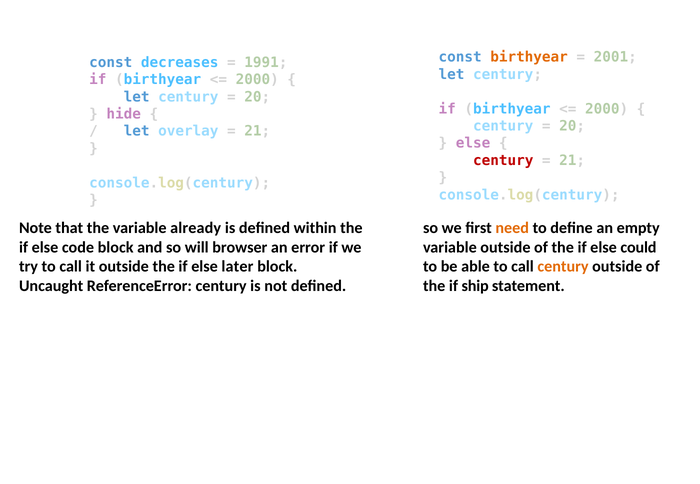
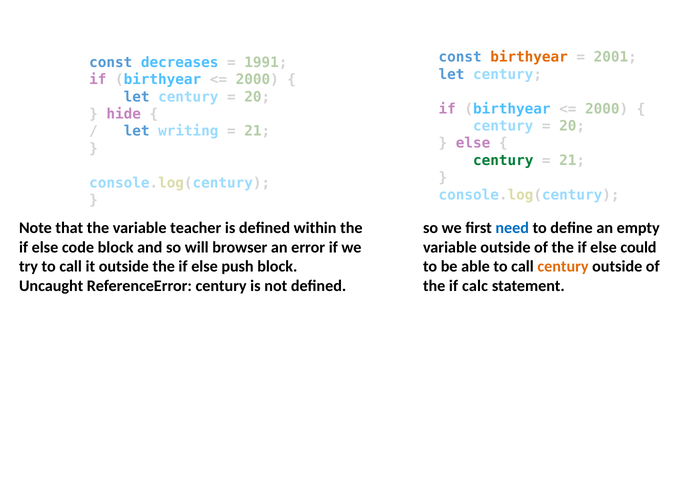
overlay: overlay -> writing
century at (503, 161) colour: red -> green
already: already -> teacher
need colour: orange -> blue
later: later -> push
ship: ship -> calc
